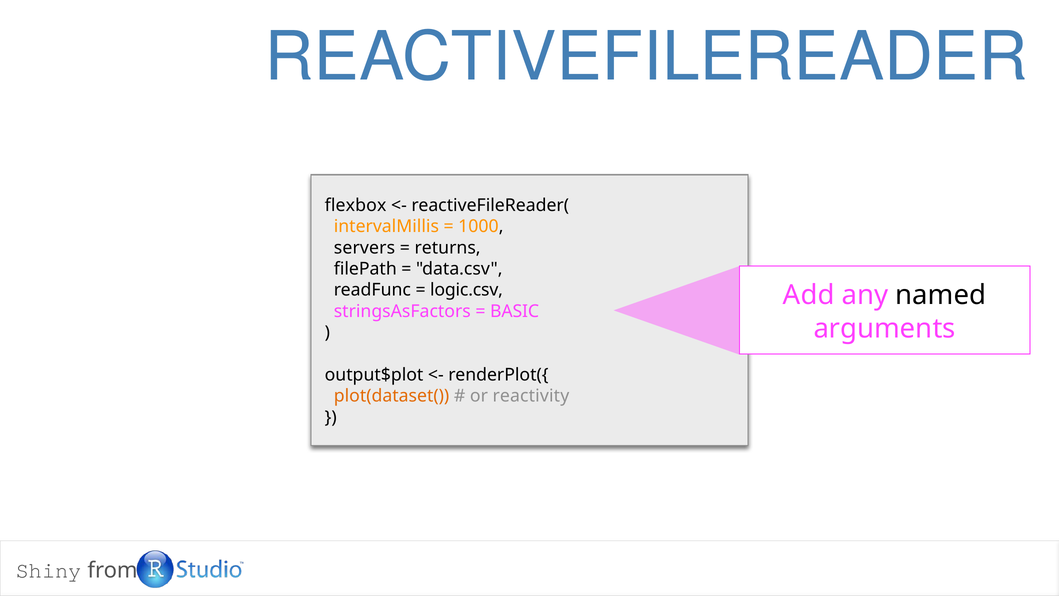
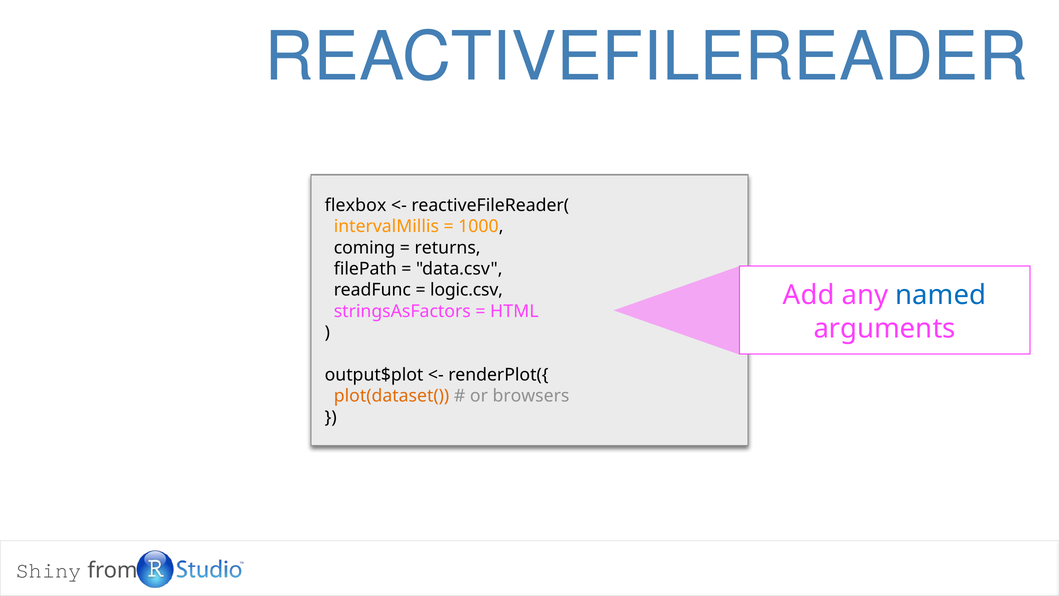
servers: servers -> coming
named colour: black -> blue
BASIC: BASIC -> HTML
reactivity: reactivity -> browsers
